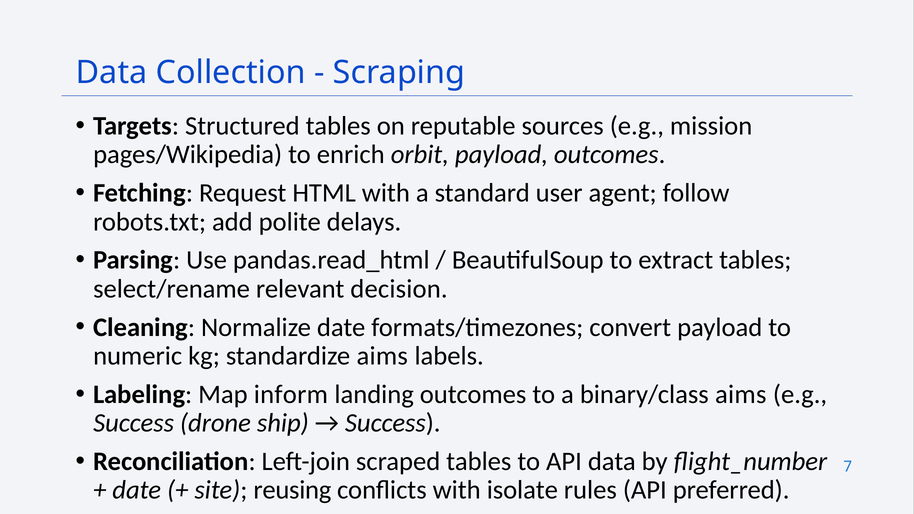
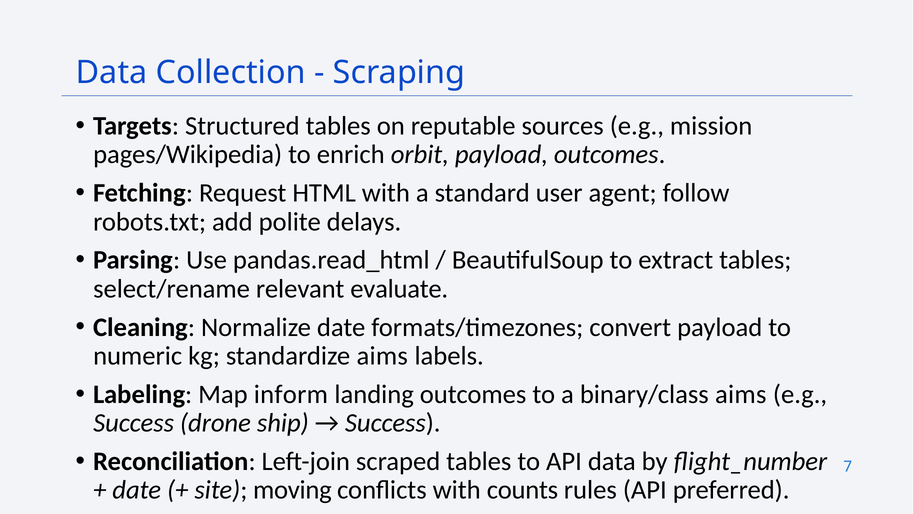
decision: decision -> evaluate
reusing: reusing -> moving
isolate: isolate -> counts
